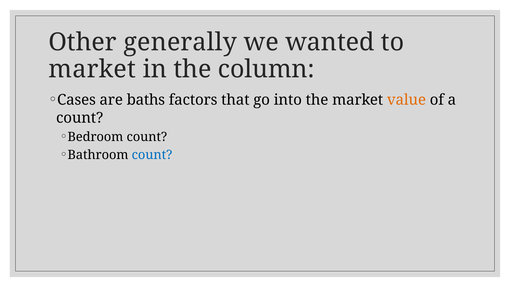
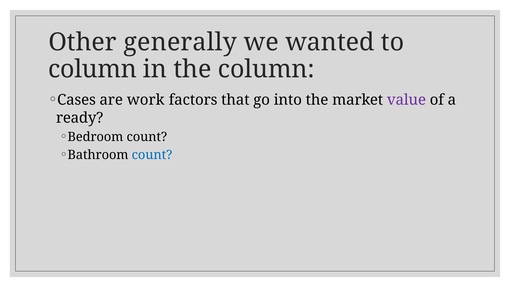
market at (92, 69): market -> column
baths: baths -> work
value colour: orange -> purple
count at (80, 118): count -> ready
